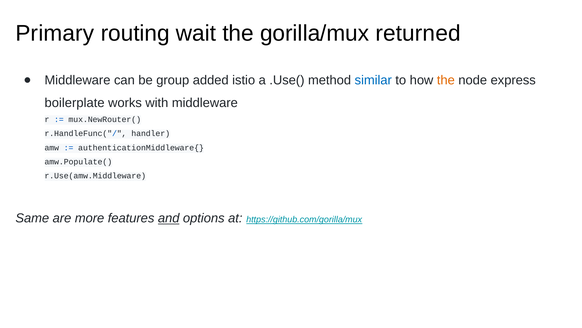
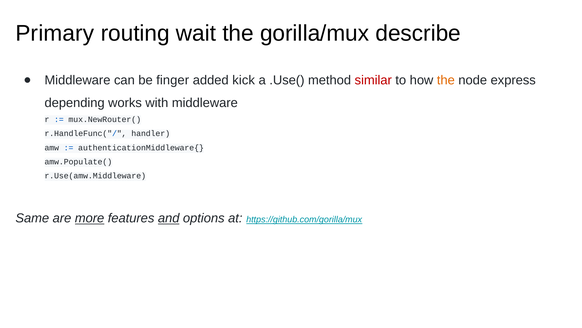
returned: returned -> describe
group: group -> finger
istio: istio -> kick
similar colour: blue -> red
boilerplate: boilerplate -> depending
more underline: none -> present
